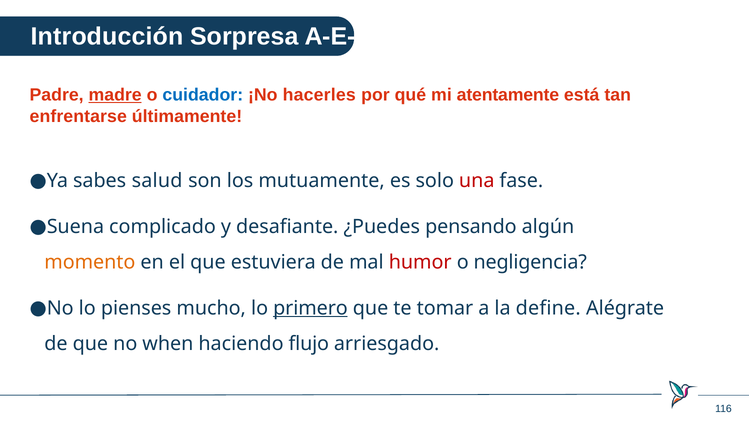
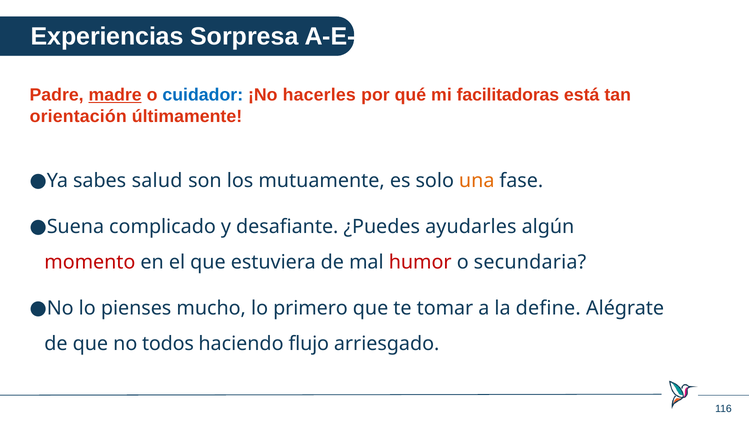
Introducción: Introducción -> Experiencias
atentamente: atentamente -> facilitadoras
enfrentarse: enfrentarse -> orientación
una colour: red -> orange
pensando: pensando -> ayudarles
momento colour: orange -> red
negligencia: negligencia -> secundaria
primero underline: present -> none
when: when -> todos
